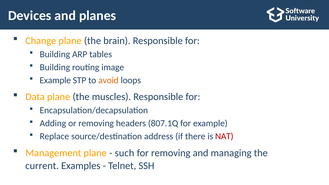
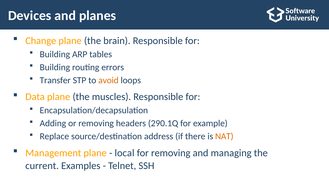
image: image -> errors
Example at (55, 80): Example -> Transfer
807.1Q: 807.1Q -> 290.1Q
NAT colour: red -> orange
such: such -> local
